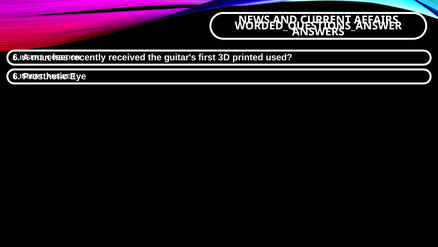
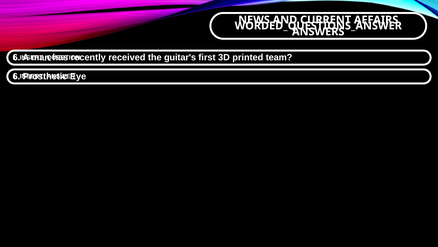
used: used -> team
